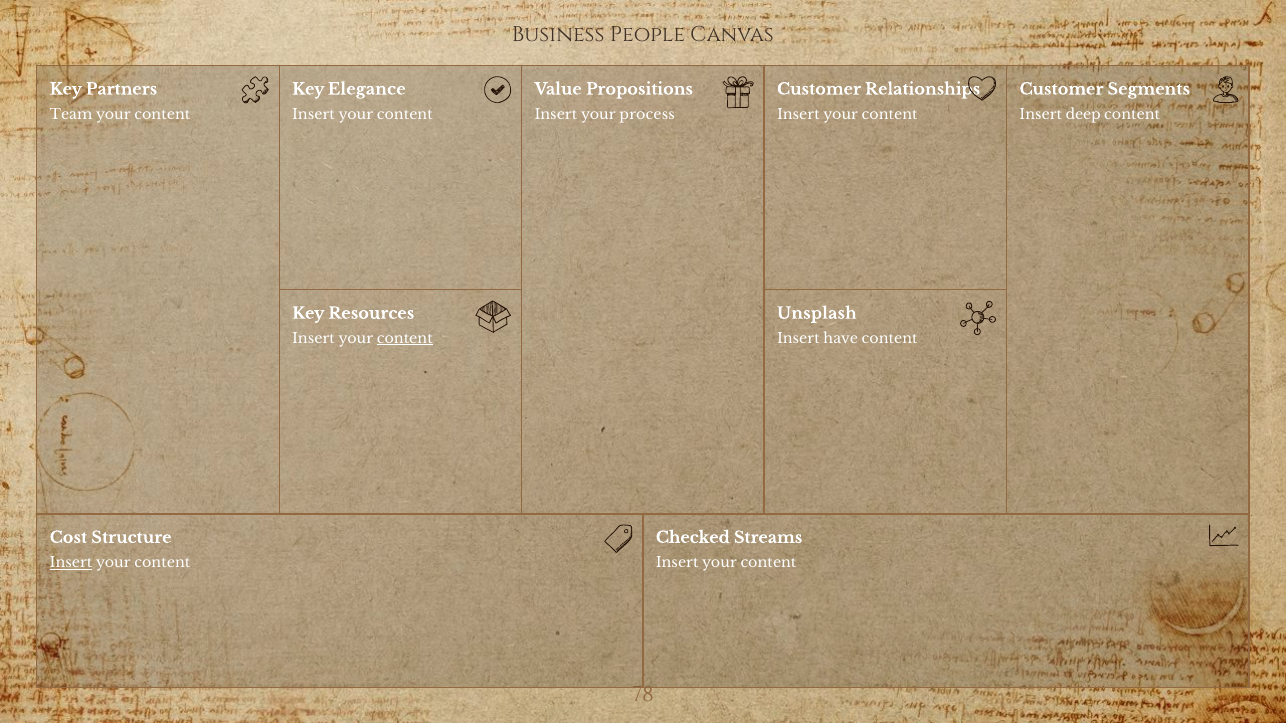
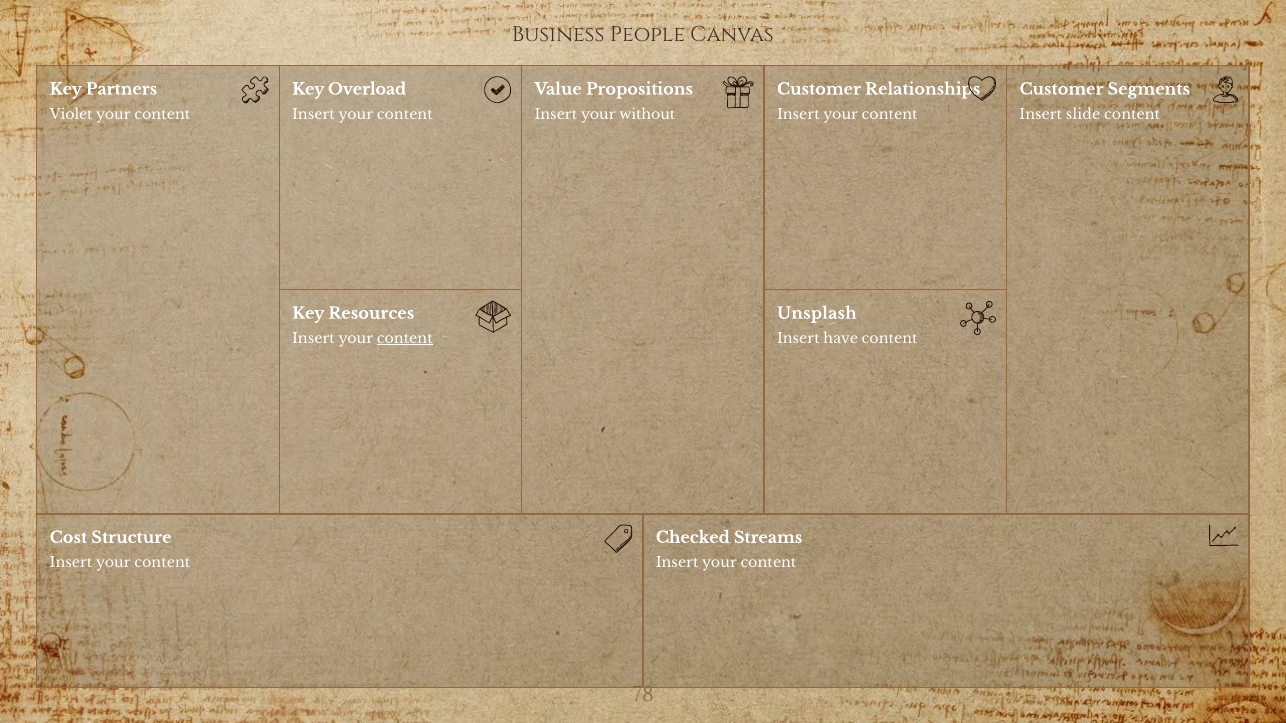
Elegance: Elegance -> Overload
Team: Team -> Violet
process: process -> without
deep: deep -> slide
Insert at (71, 563) underline: present -> none
